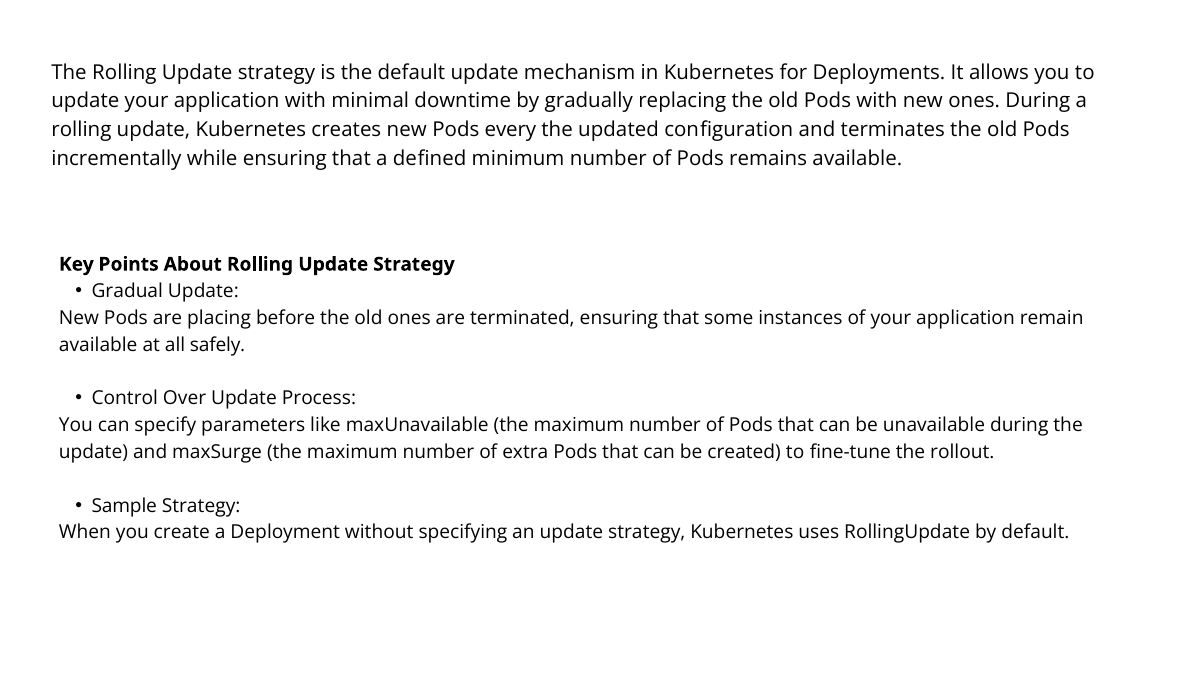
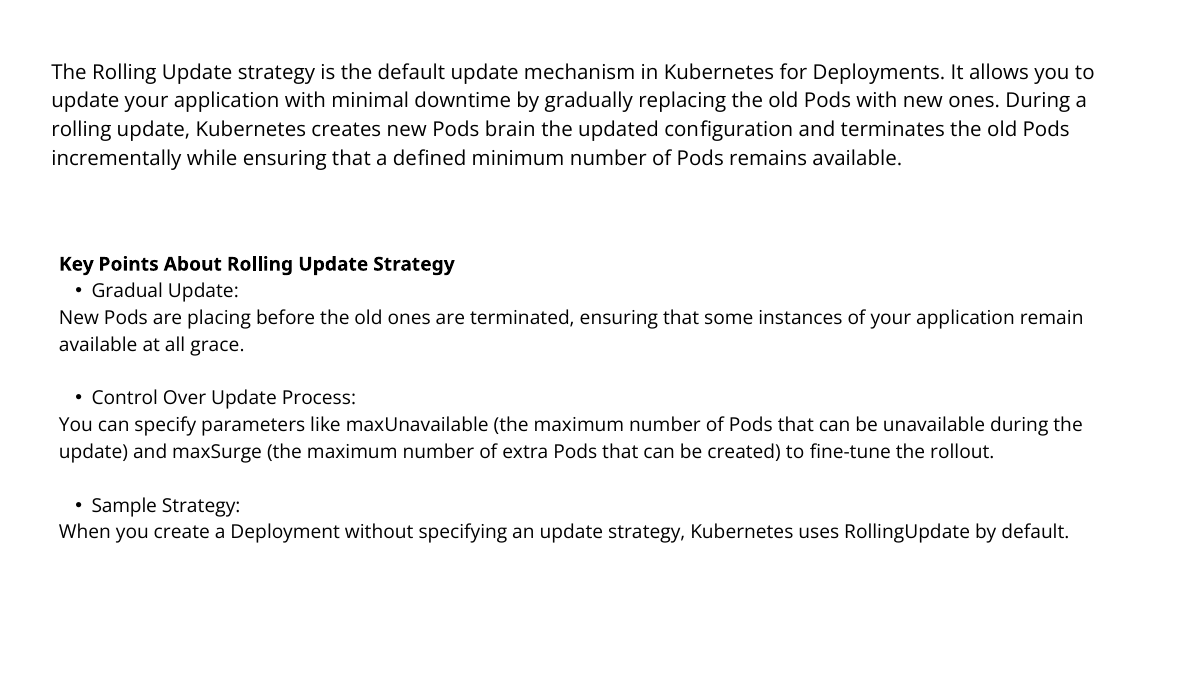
every: every -> brain
safely: safely -> grace
